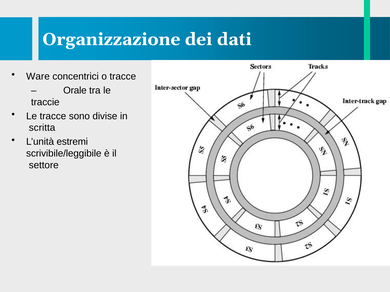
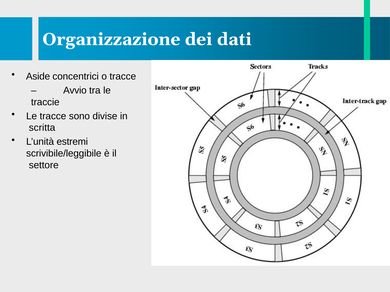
Ware: Ware -> Aside
Orale: Orale -> Avvio
